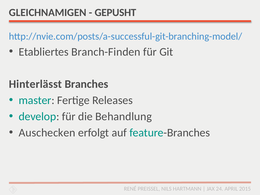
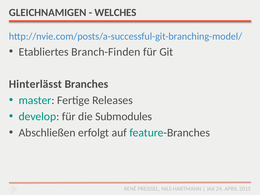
GEPUSHT: GEPUSHT -> WELCHES
Behandlung: Behandlung -> Submodules
Auschecken: Auschecken -> Abschließen
